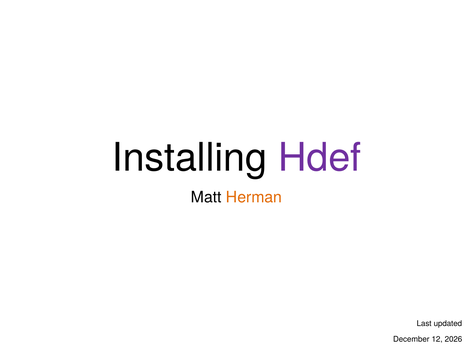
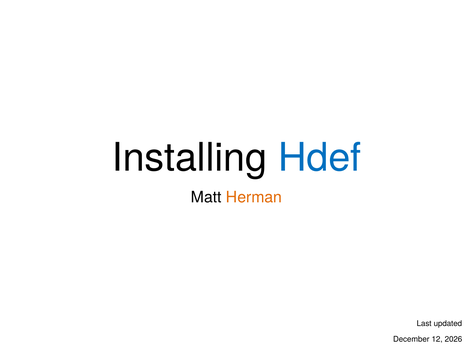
Hdef colour: purple -> blue
